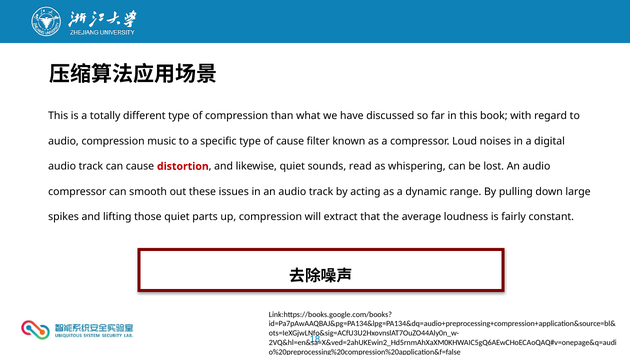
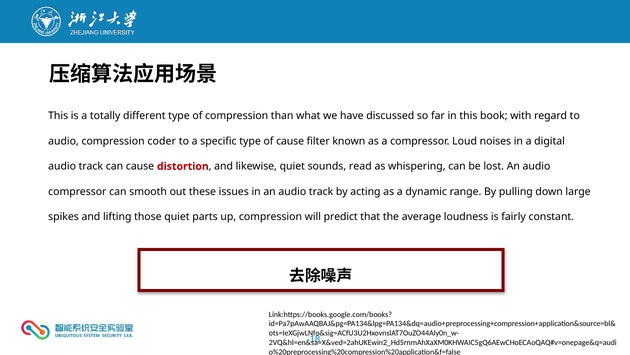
music: music -> coder
extract: extract -> predict
